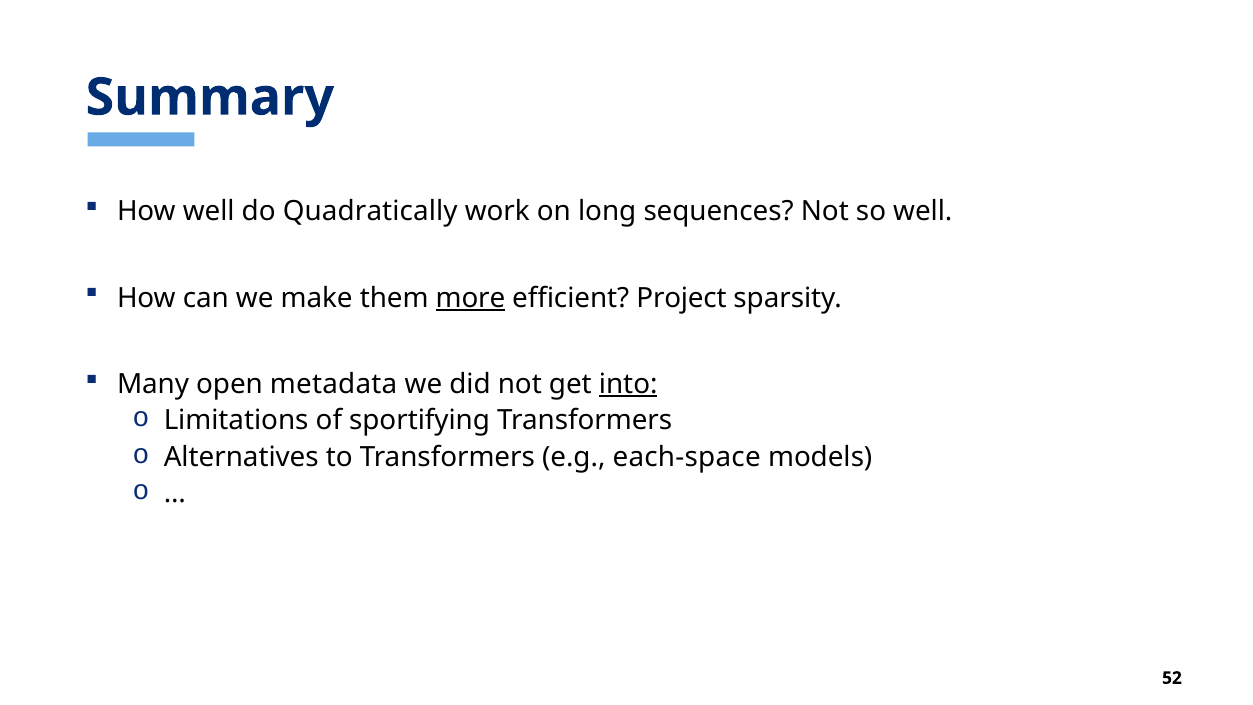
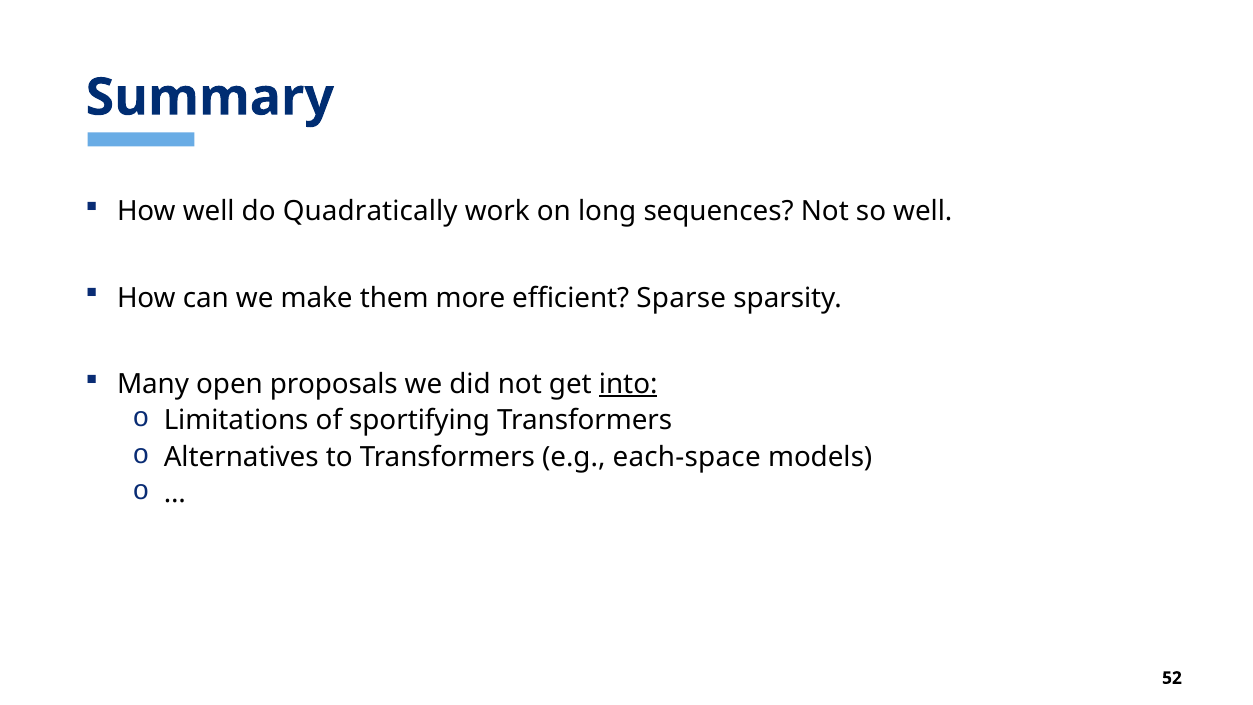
more underline: present -> none
Project: Project -> Sparse
metadata: metadata -> proposals
